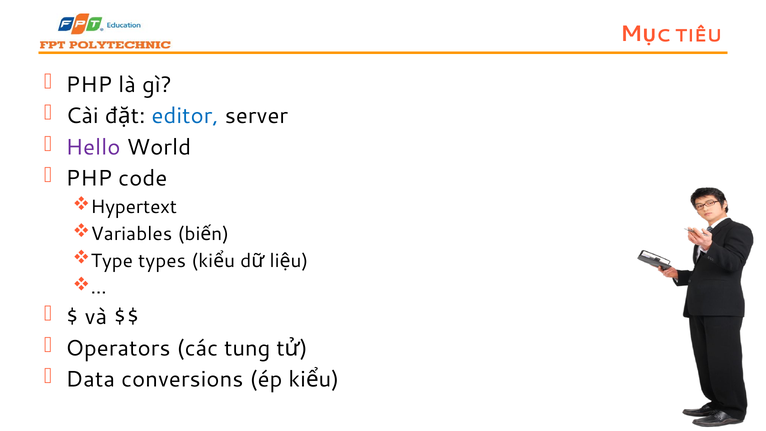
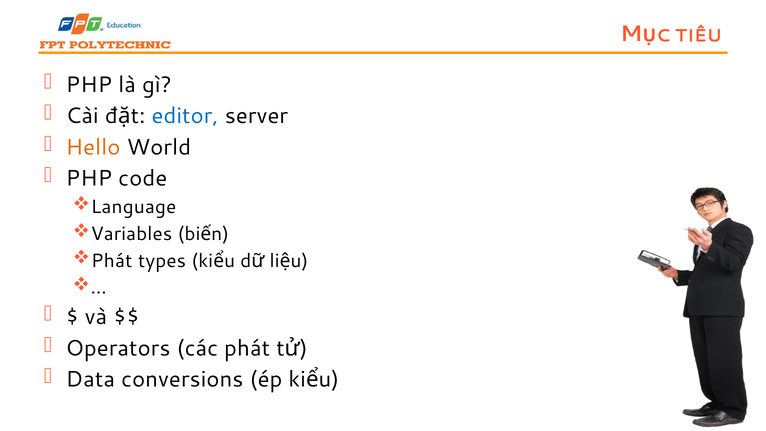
Hello colour: purple -> orange
Hypertext: Hypertext -> Language
Type at (112, 261): Type -> Phát
các tung: tung -> phát
